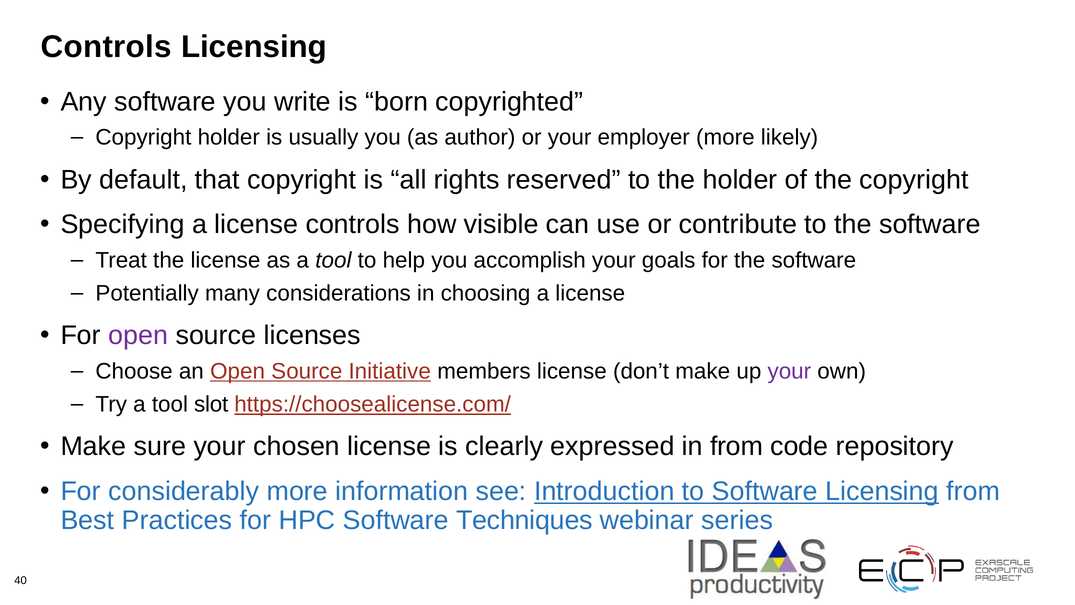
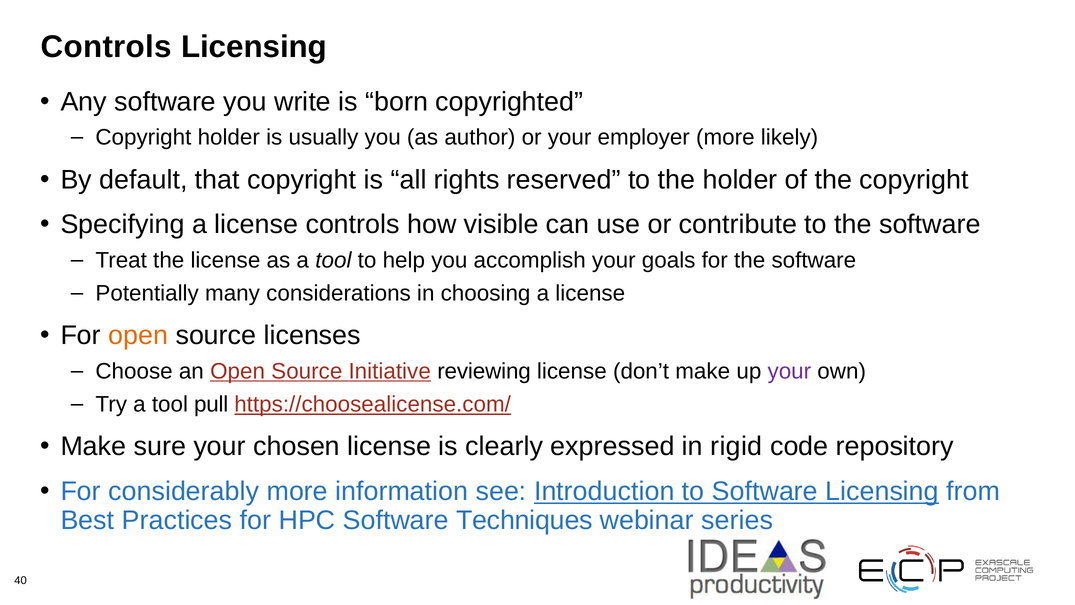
open at (138, 335) colour: purple -> orange
members: members -> reviewing
slot: slot -> pull
in from: from -> rigid
